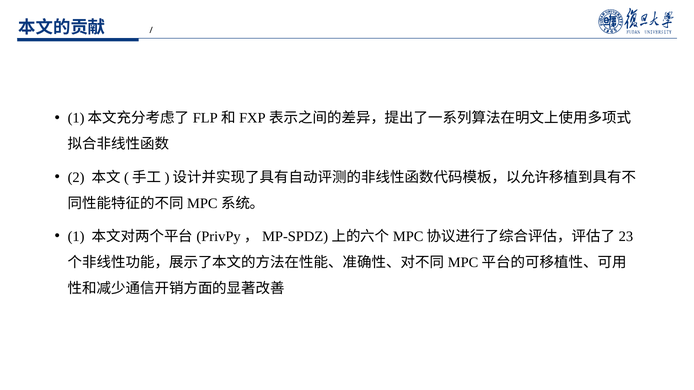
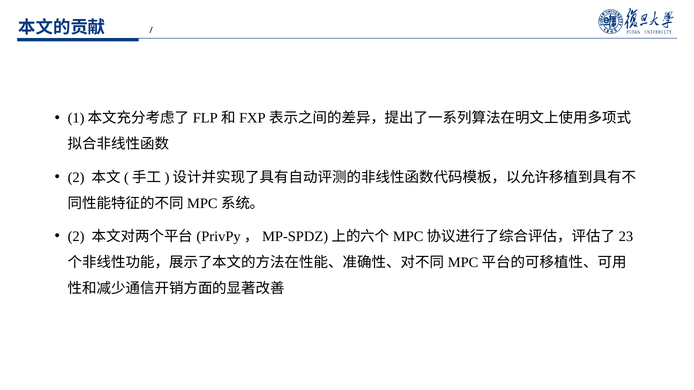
1 at (76, 237): 1 -> 2
